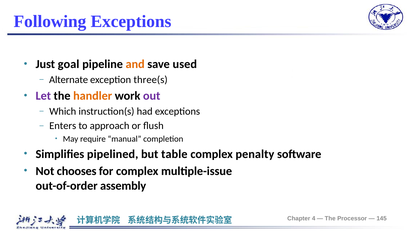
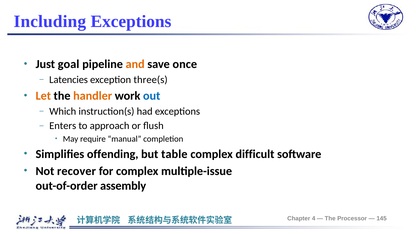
Following: Following -> Including
used: used -> once
Alternate: Alternate -> Latencies
Let colour: purple -> orange
out colour: purple -> blue
pipelined: pipelined -> offending
penalty: penalty -> difficult
chooses: chooses -> recover
